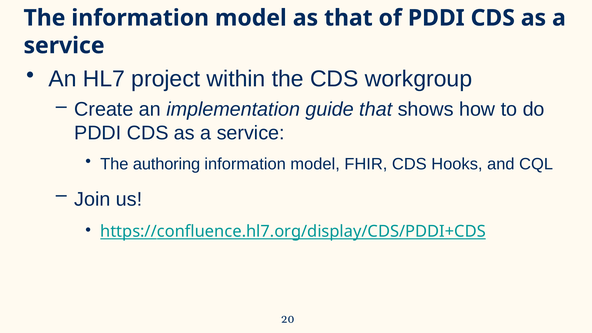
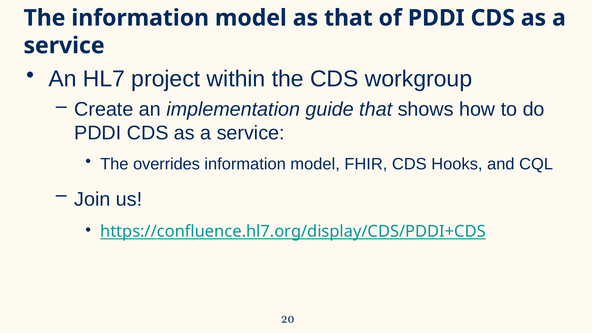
authoring: authoring -> overrides
